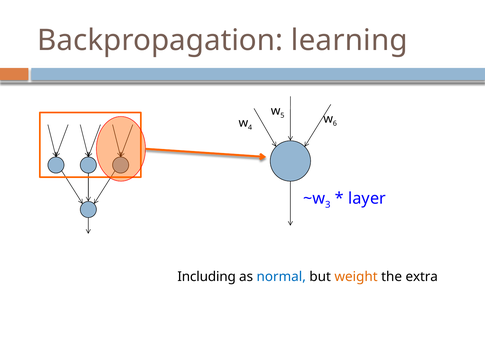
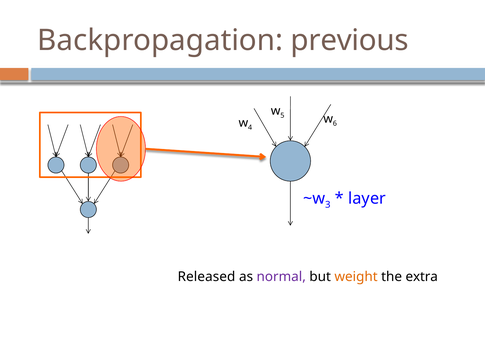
learning: learning -> previous
Including: Including -> Released
normal colour: blue -> purple
